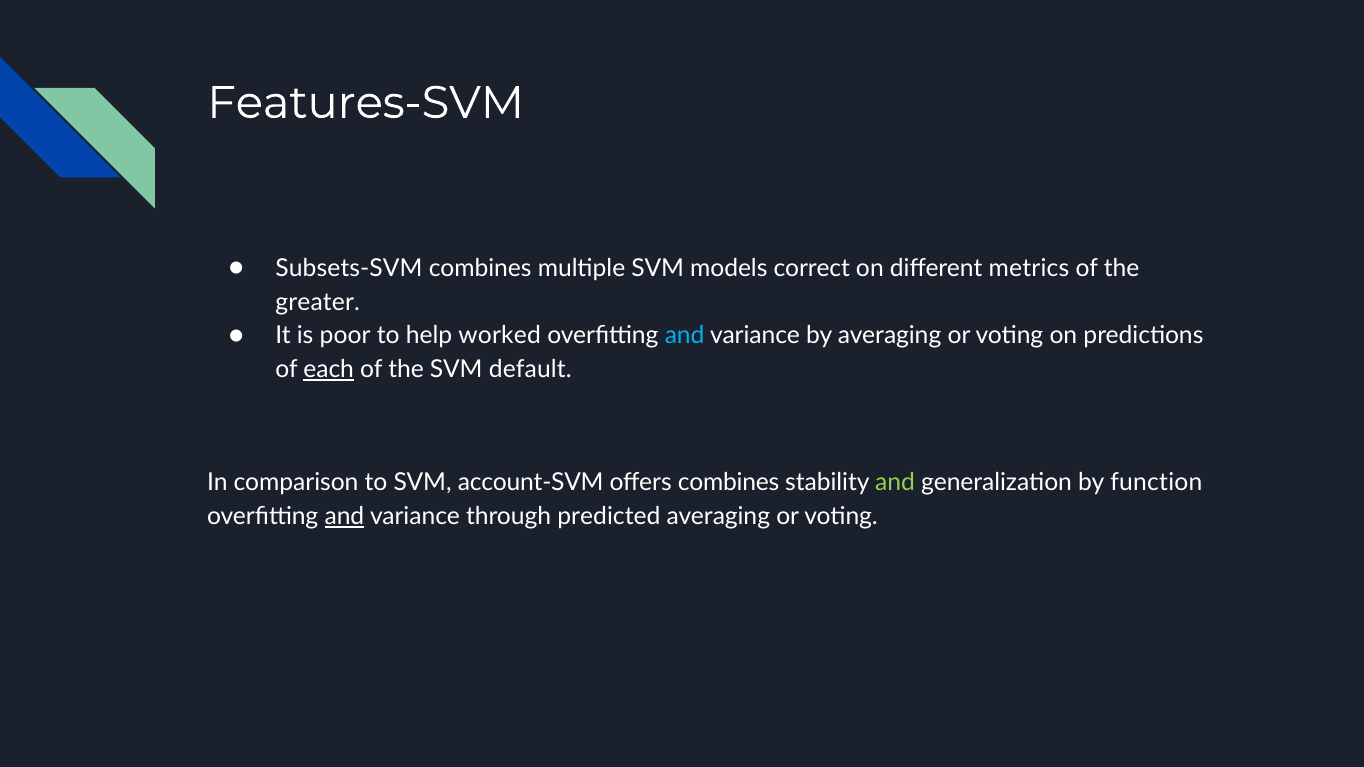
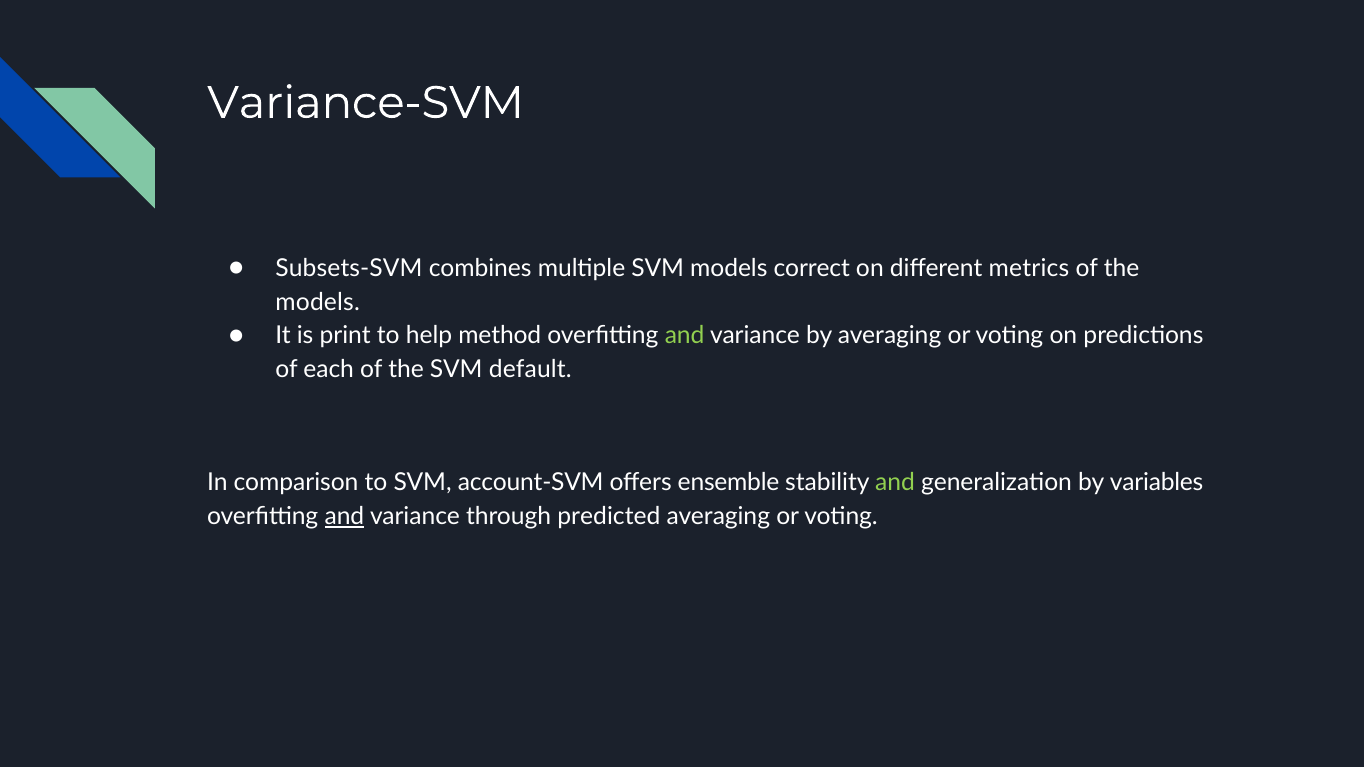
Features-SVM: Features-SVM -> Variance-SVM
greater at (318, 302): greater -> models
poor: poor -> print
worked: worked -> method
and at (685, 336) colour: light blue -> light green
each underline: present -> none
offers combines: combines -> ensemble
function: function -> variables
